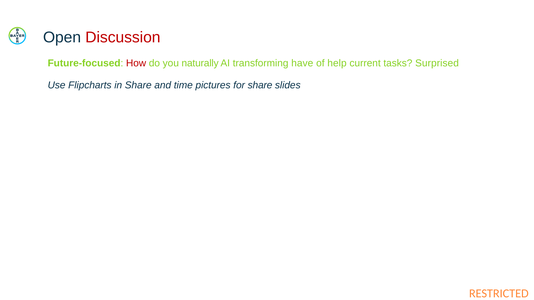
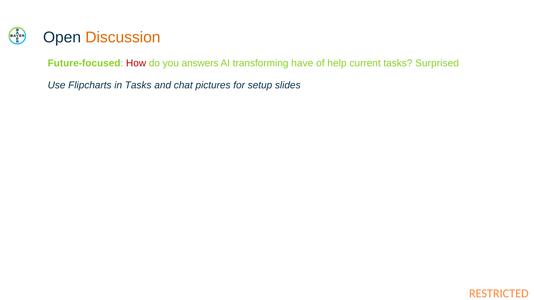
Discussion colour: red -> orange
naturally: naturally -> answers
in Share: Share -> Tasks
time: time -> chat
for share: share -> setup
